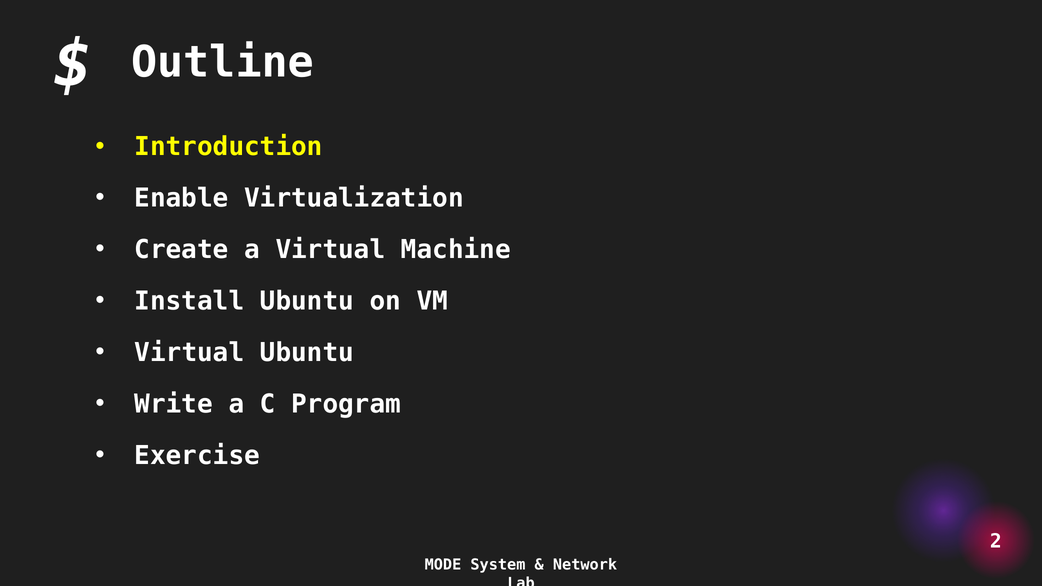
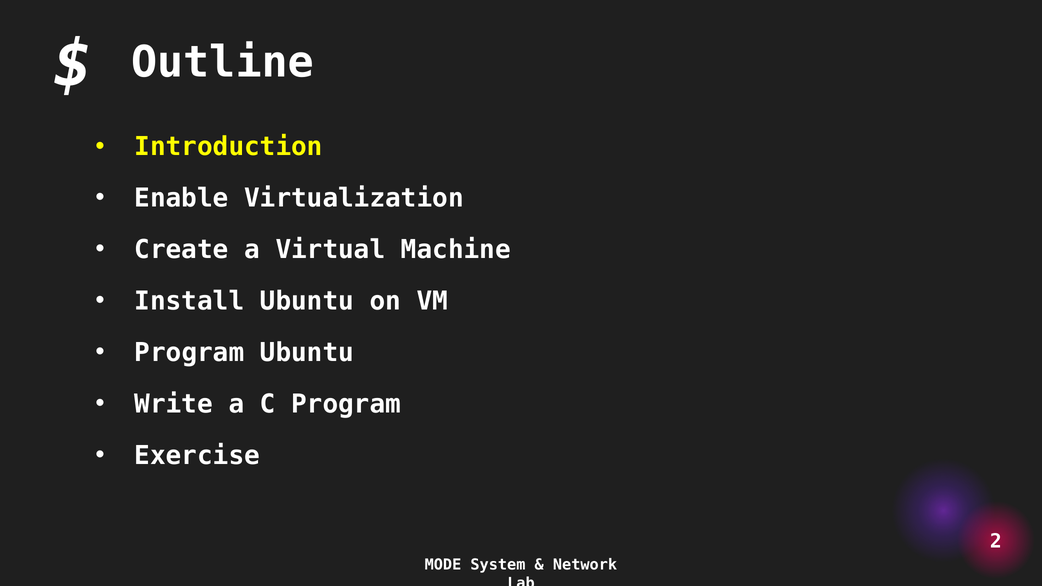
Virtual at (189, 353): Virtual -> Program
